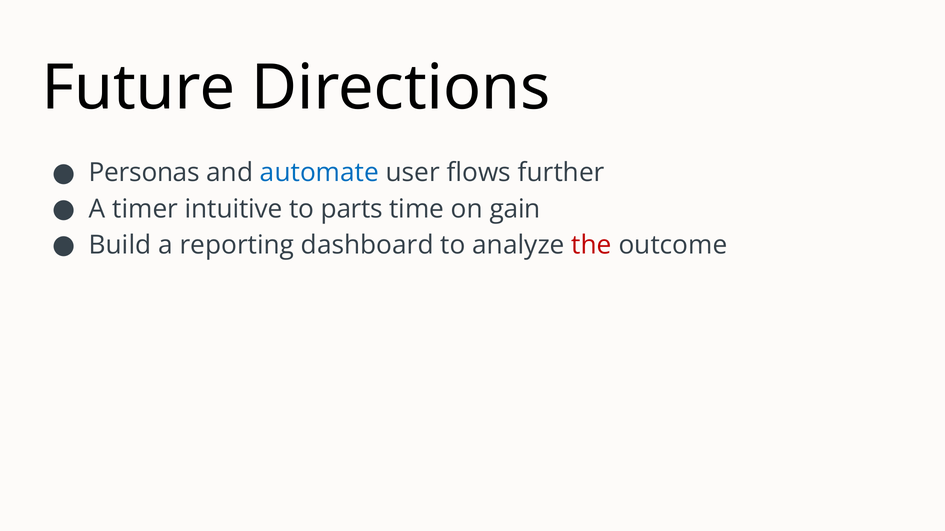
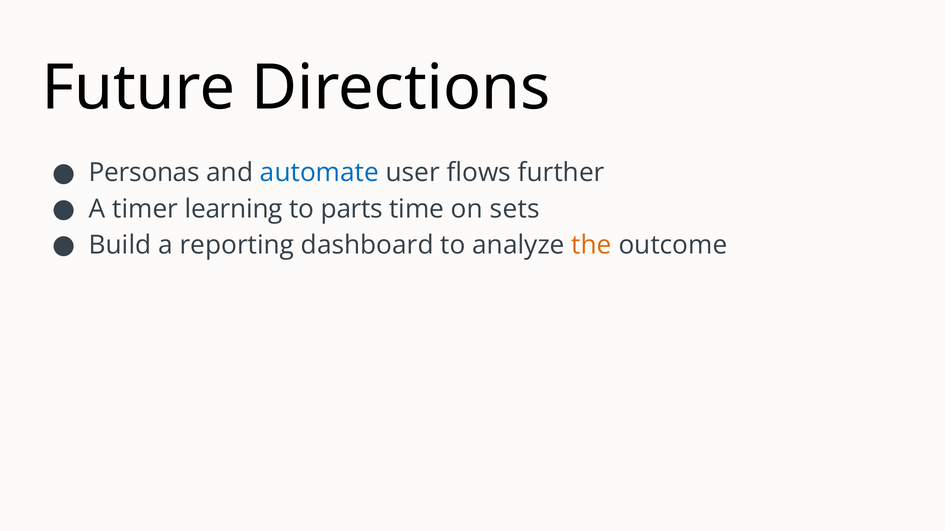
intuitive: intuitive -> learning
gain: gain -> sets
the colour: red -> orange
